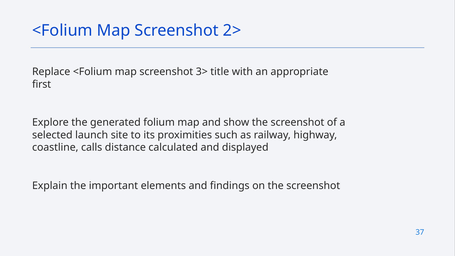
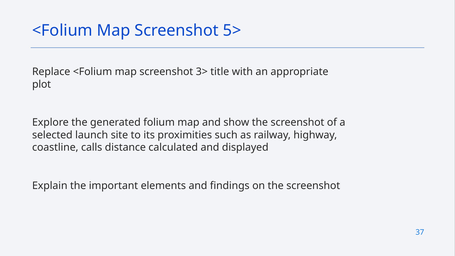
2>: 2> -> 5>
first: first -> plot
